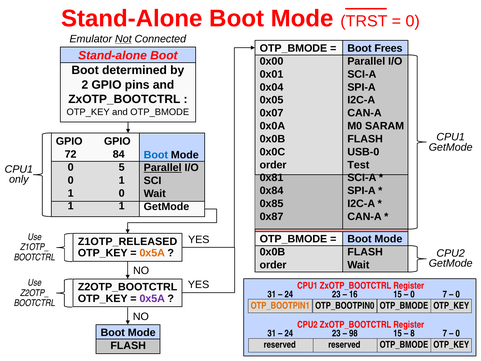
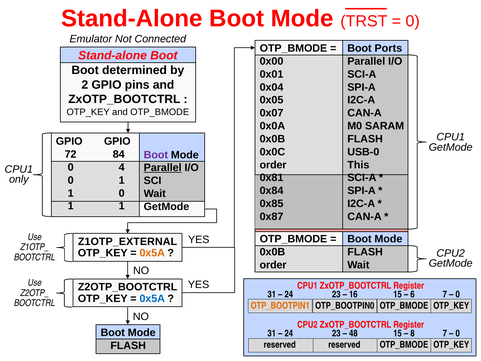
Not underline: present -> none
Frees: Frees -> Ports
Boot at (156, 155) colour: blue -> purple
Test: Test -> This
5: 5 -> 4
Z1OTP_RELEASED: Z1OTP_RELEASED -> Z1OTP_EXTERNAL
0 at (412, 294): 0 -> 6
0x5A at (152, 298) colour: purple -> blue
98: 98 -> 48
